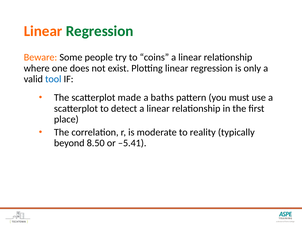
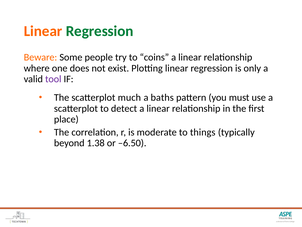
tool colour: blue -> purple
made: made -> much
reality: reality -> things
8.50: 8.50 -> 1.38
–5.41: –5.41 -> –6.50
